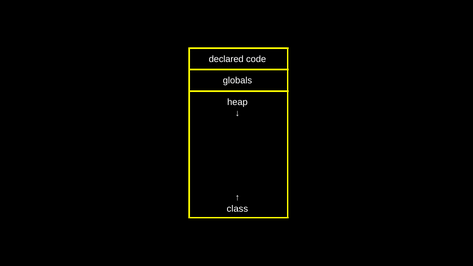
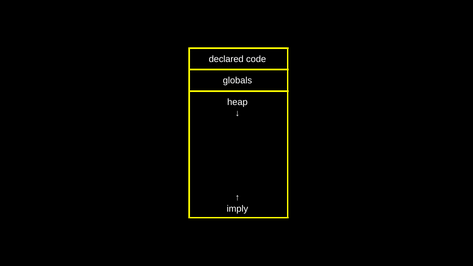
class: class -> imply
